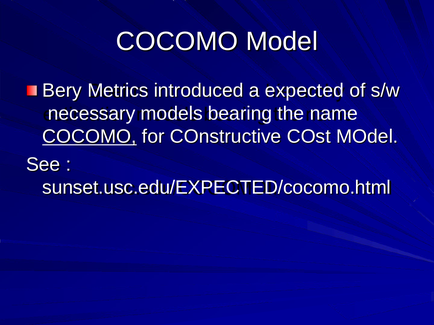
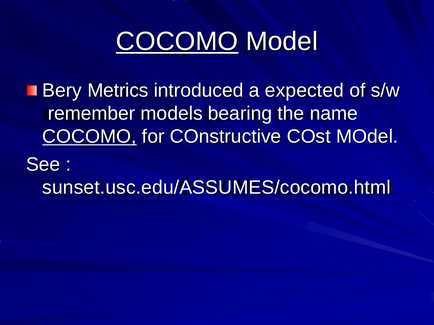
COCOMO at (177, 41) underline: none -> present
necessary: necessary -> remember
sunset.usc.edu/EXPECTED/cocomo.html: sunset.usc.edu/EXPECTED/cocomo.html -> sunset.usc.edu/ASSUMES/cocomo.html
